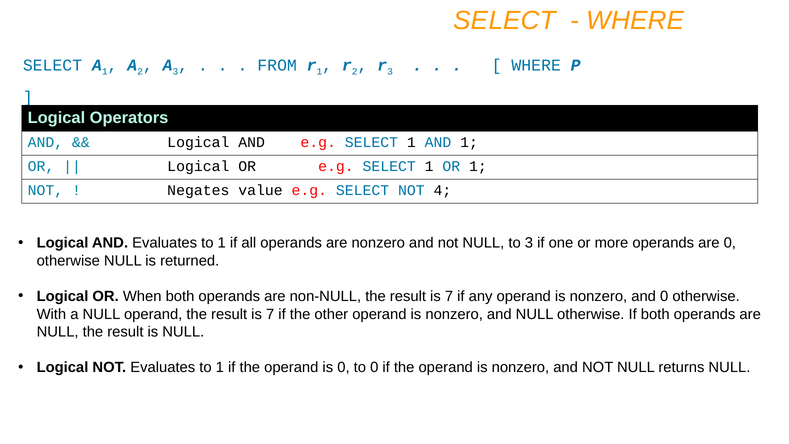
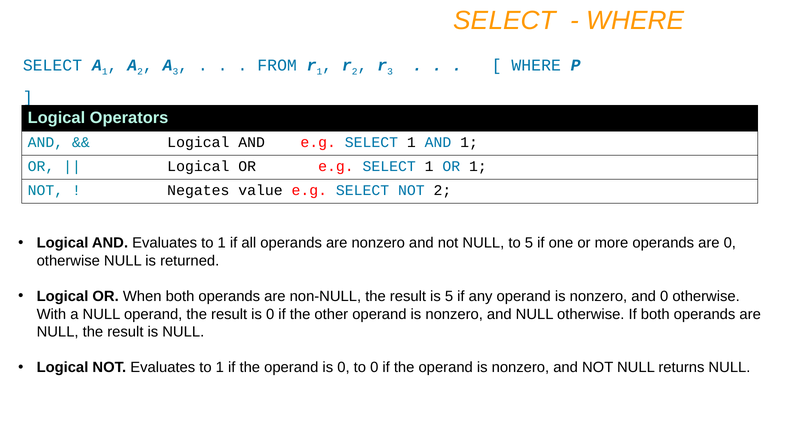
NOT 4: 4 -> 2
to 3: 3 -> 5
7 at (449, 296): 7 -> 5
7 at (270, 314): 7 -> 0
